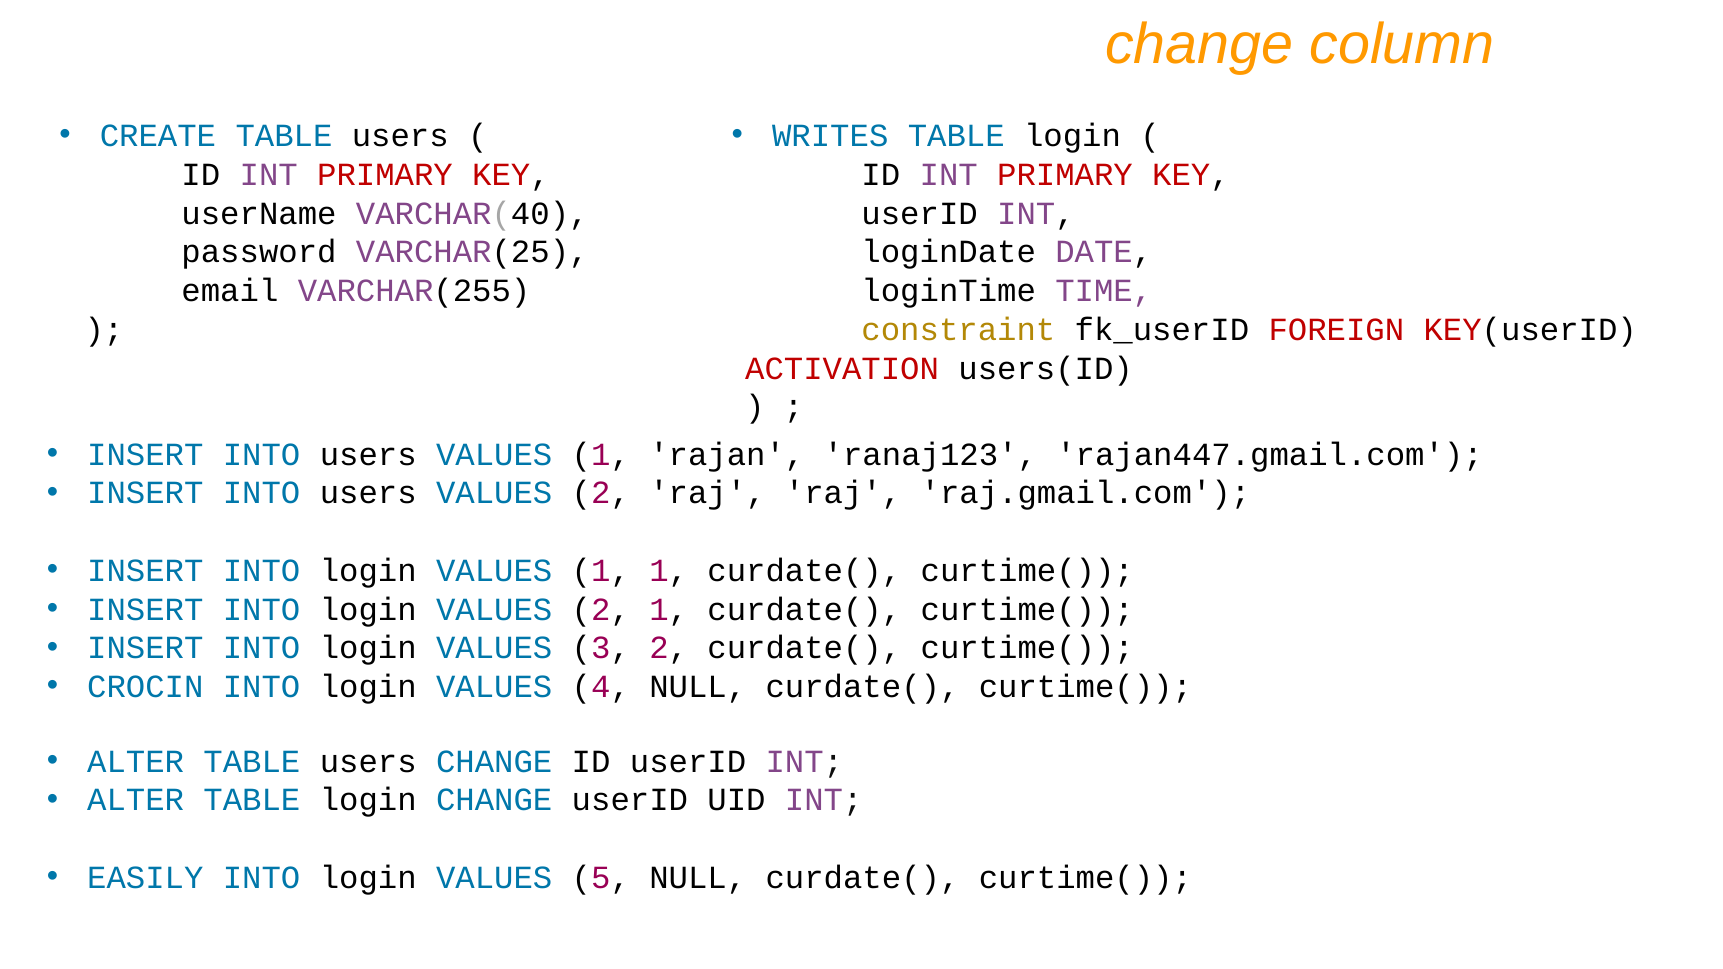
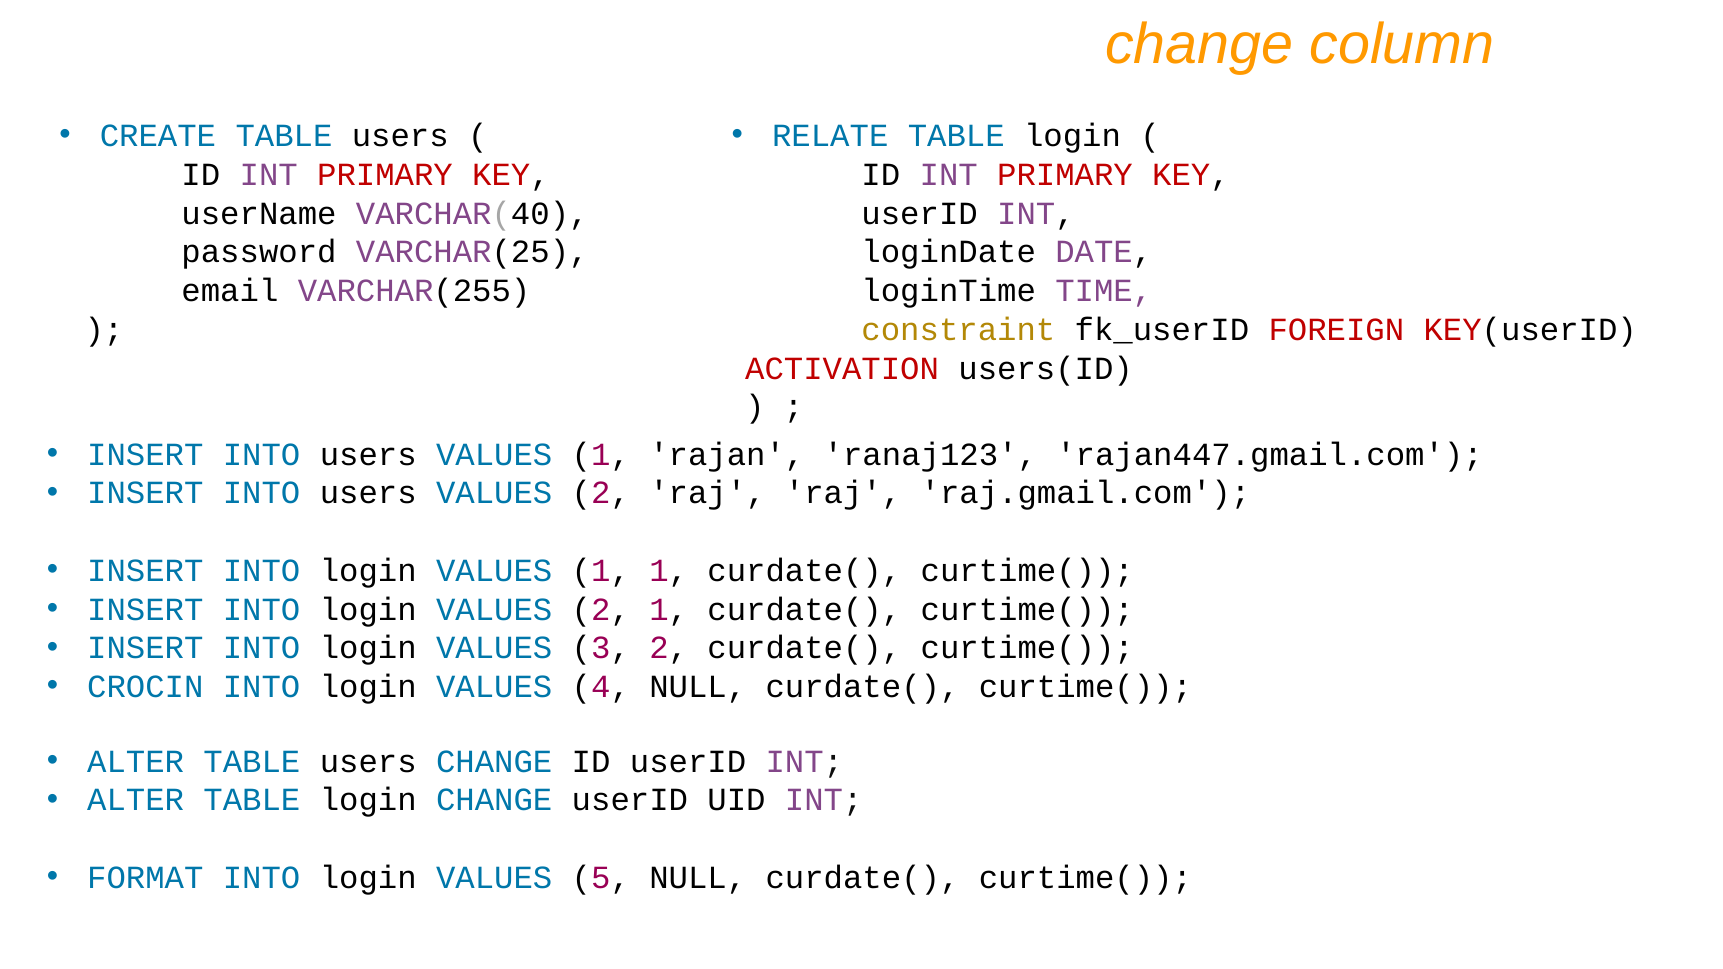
WRITES: WRITES -> RELATE
EASILY: EASILY -> FORMAT
